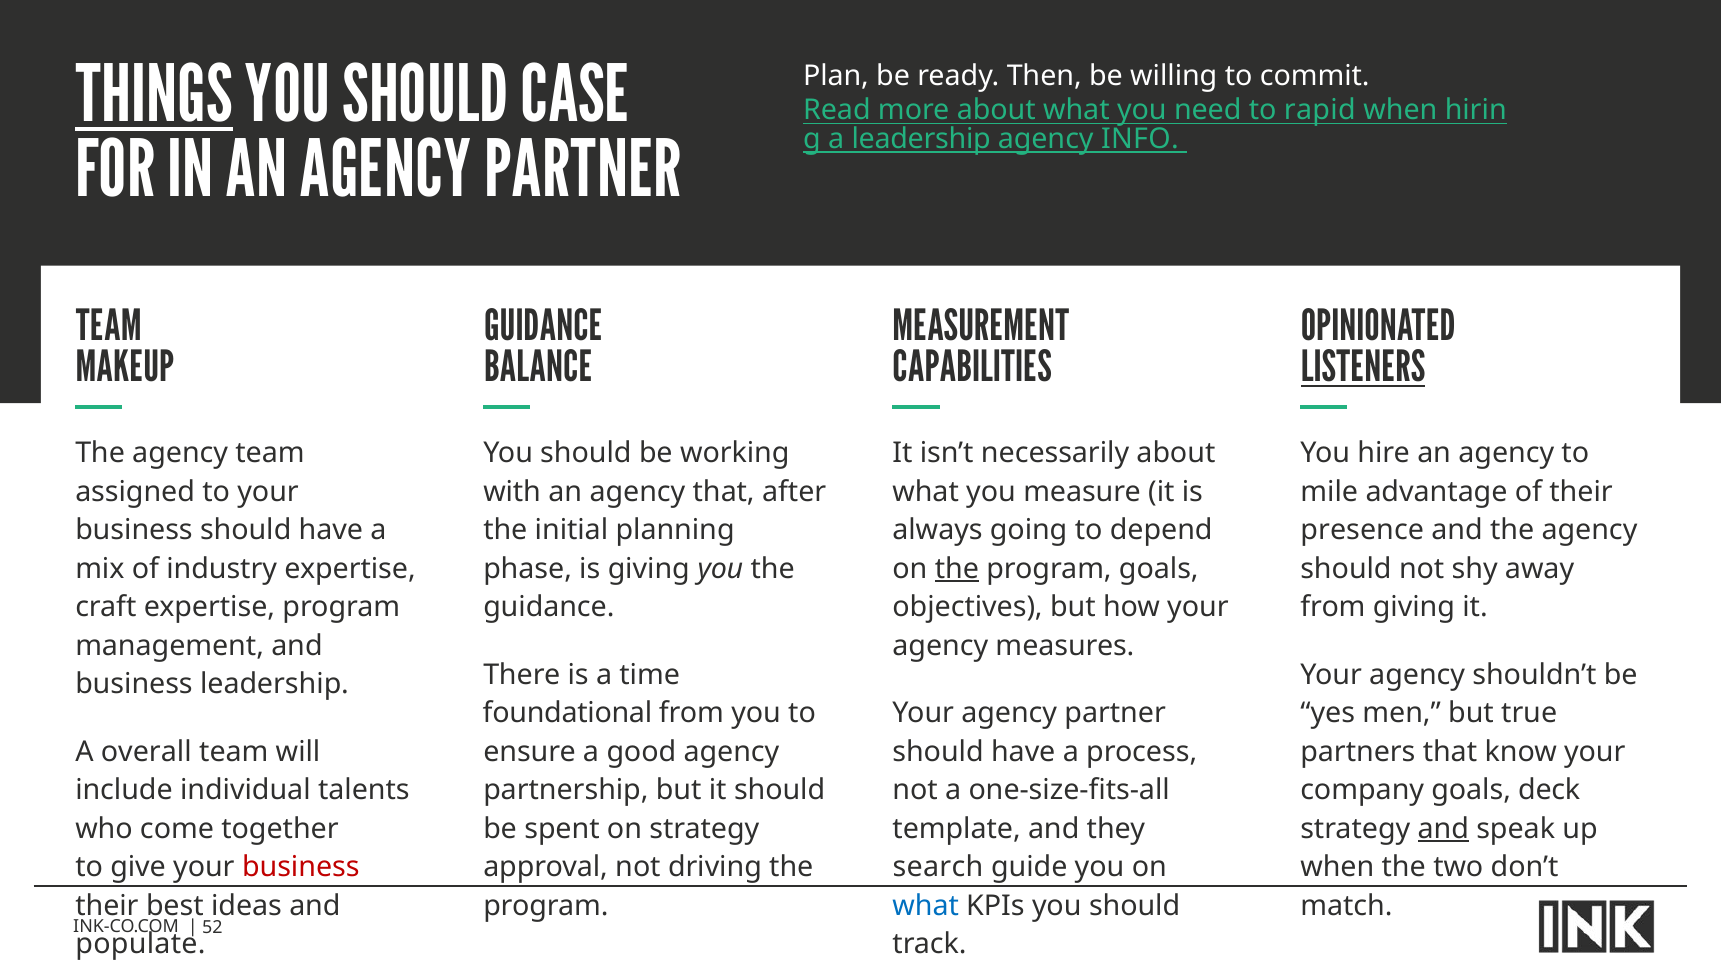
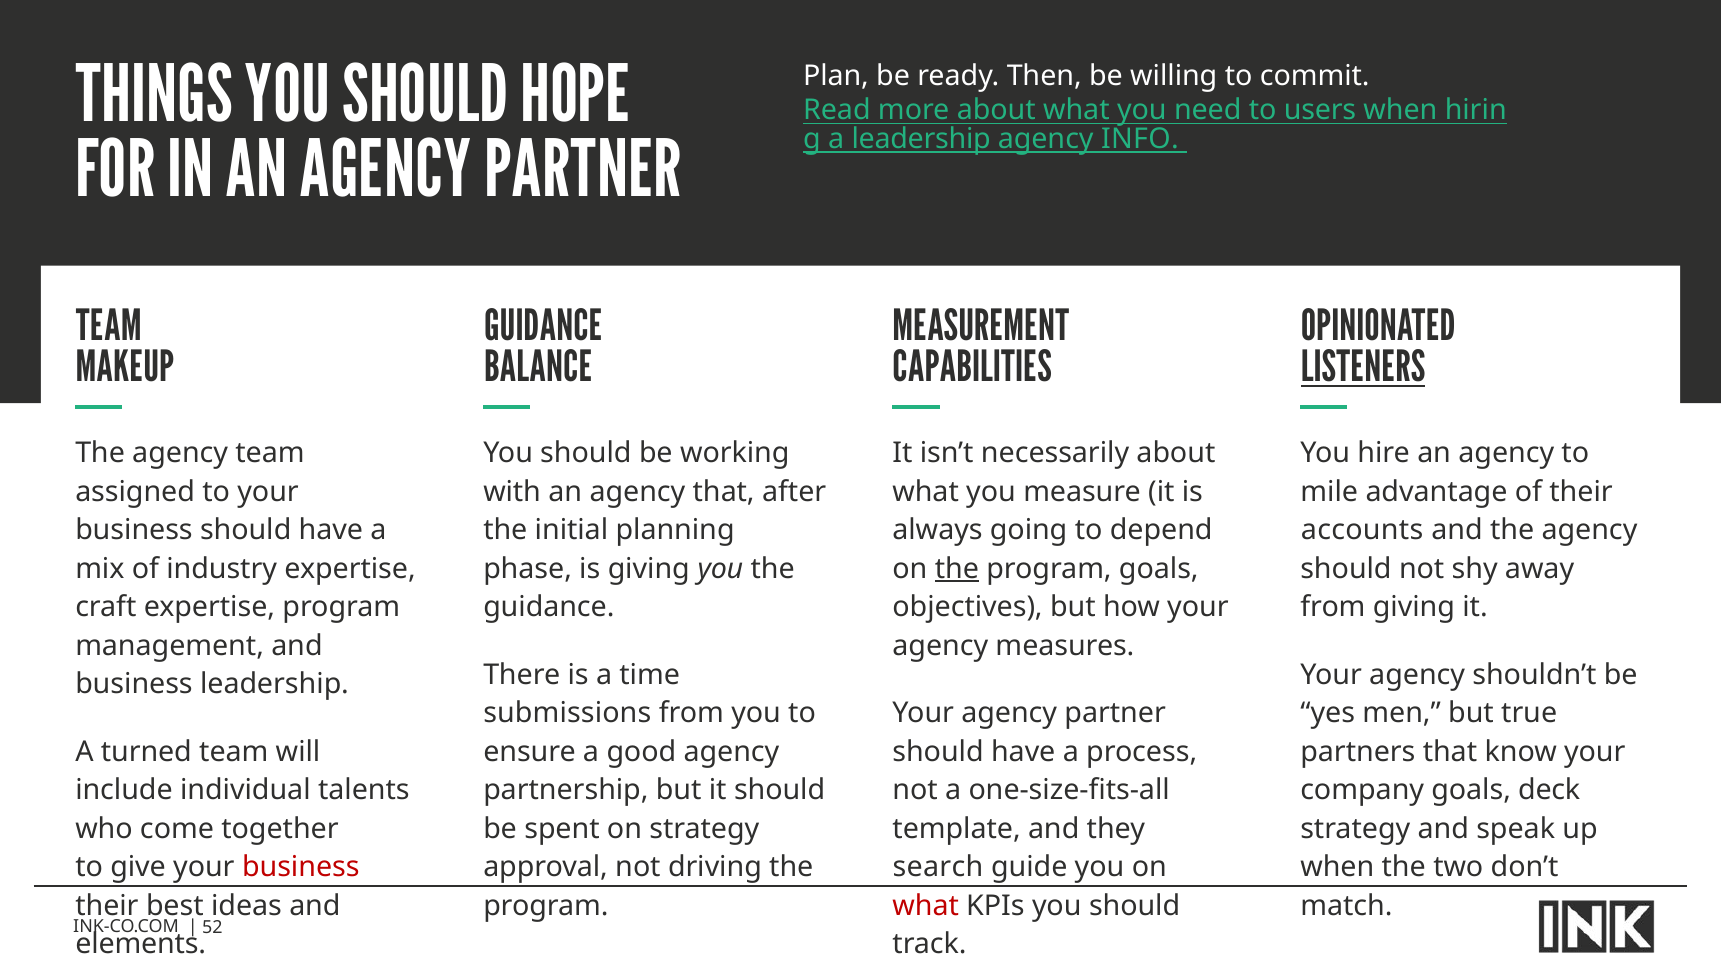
THINGS underline: present -> none
CASE: CASE -> HOPE
rapid: rapid -> users
presence: presence -> accounts
foundational: foundational -> submissions
overall: overall -> turned
and at (1443, 829) underline: present -> none
what at (926, 906) colour: blue -> red
populate: populate -> elements
